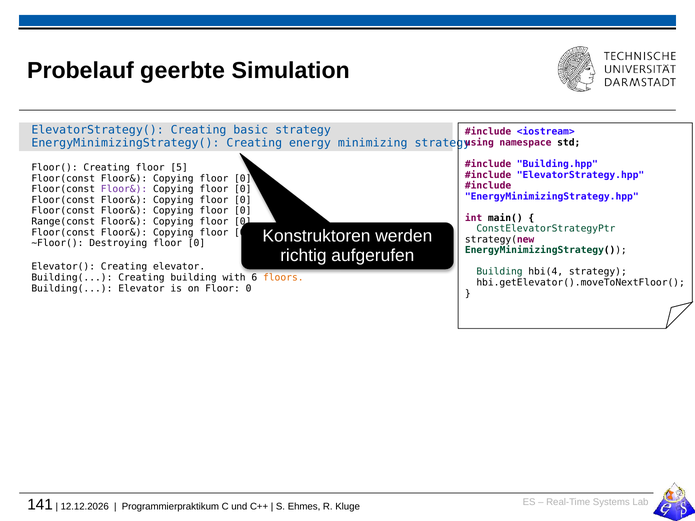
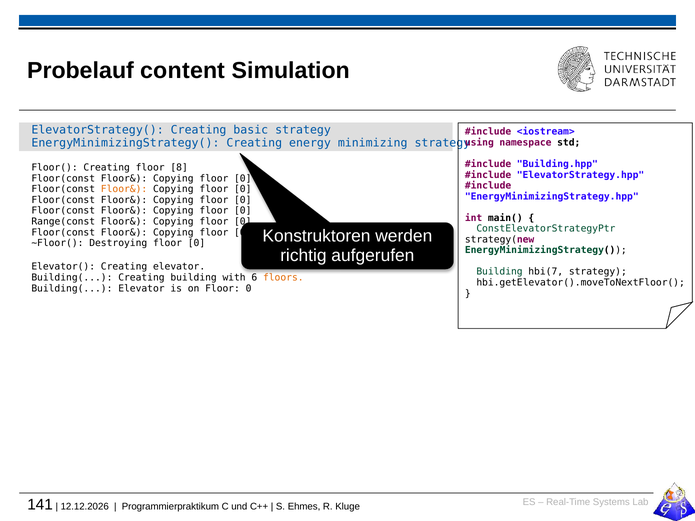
geerbte: geerbte -> content
5: 5 -> 8
Floor& at (124, 189) colour: purple -> orange
hbi(4: hbi(4 -> hbi(7
